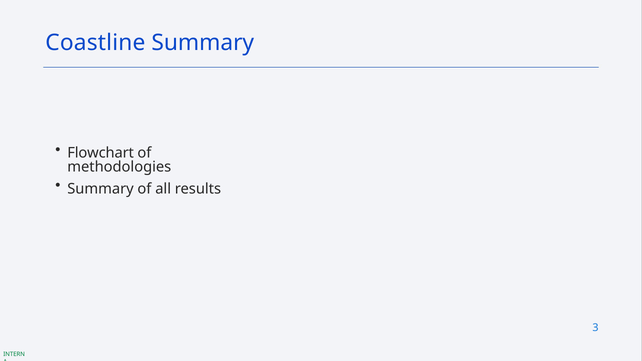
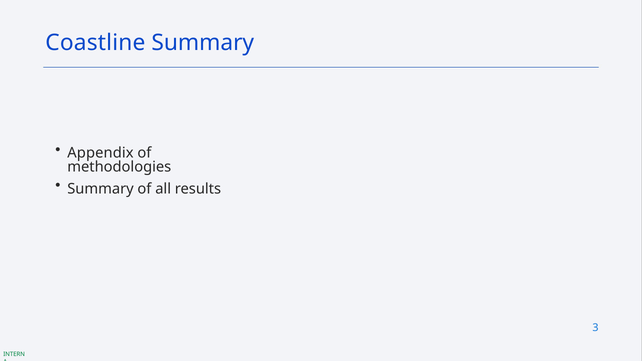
Flowchart: Flowchart -> Appendix
